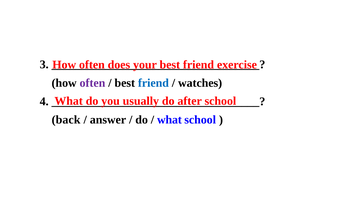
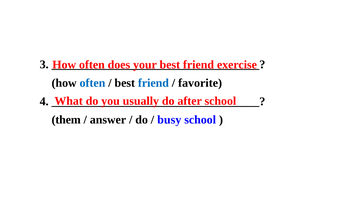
often at (92, 83) colour: purple -> blue
watches: watches -> favorite
back: back -> them
what at (169, 120): what -> busy
